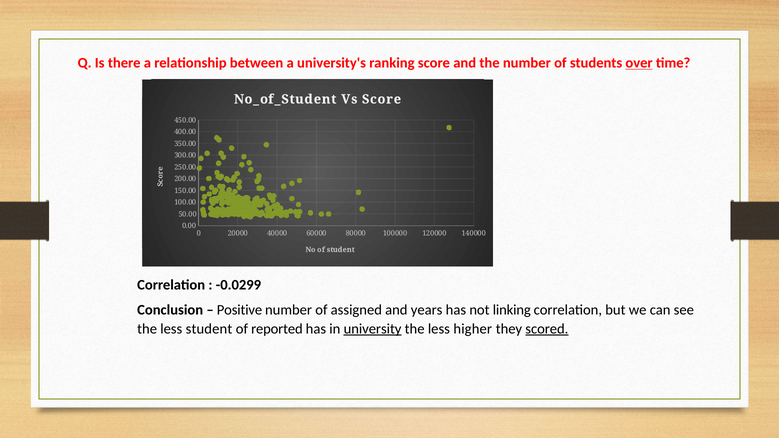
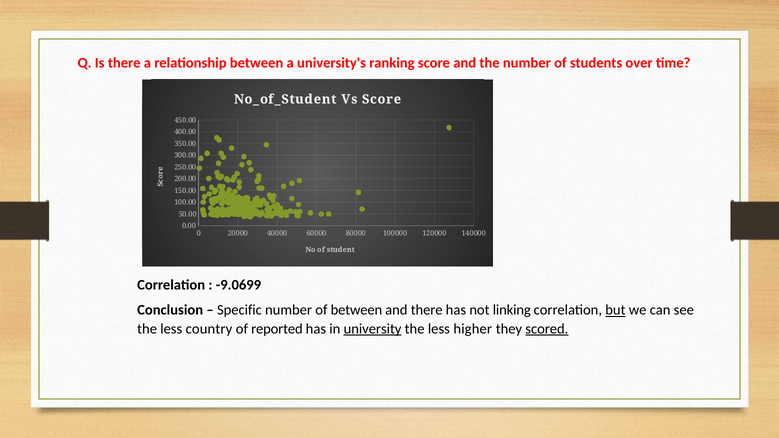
over underline: present -> none
-0.0299: -0.0299 -> -9.0699
Positive: Positive -> Specific
of assigned: assigned -> between
and years: years -> there
but underline: none -> present
less student: student -> country
